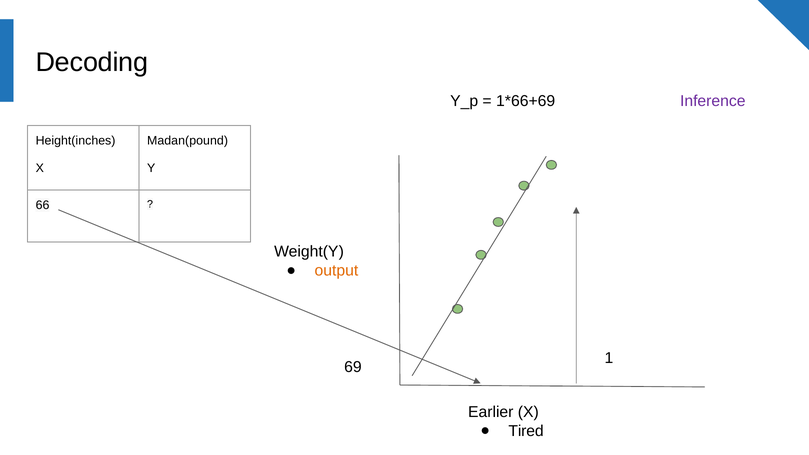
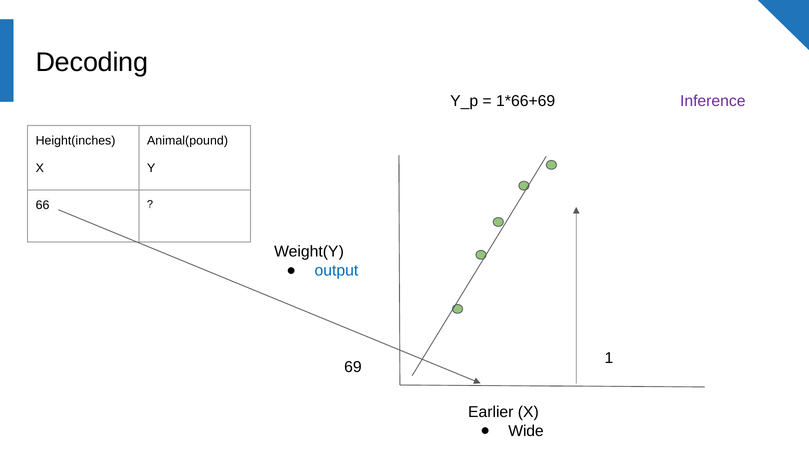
Madan(pound: Madan(pound -> Animal(pound
output colour: orange -> blue
Tired: Tired -> Wide
